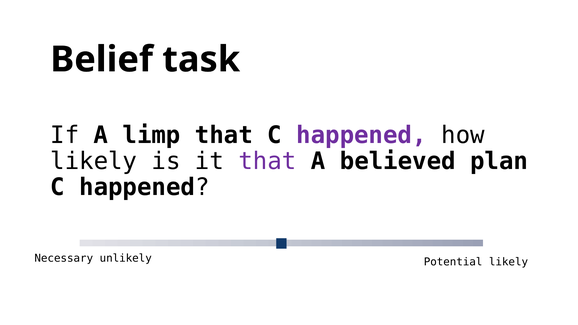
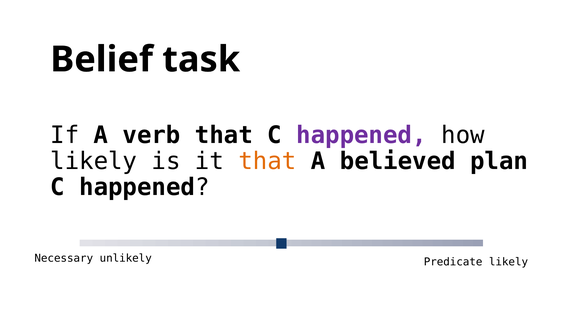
limp: limp -> verb
that at (267, 161) colour: purple -> orange
Potential: Potential -> Predicate
